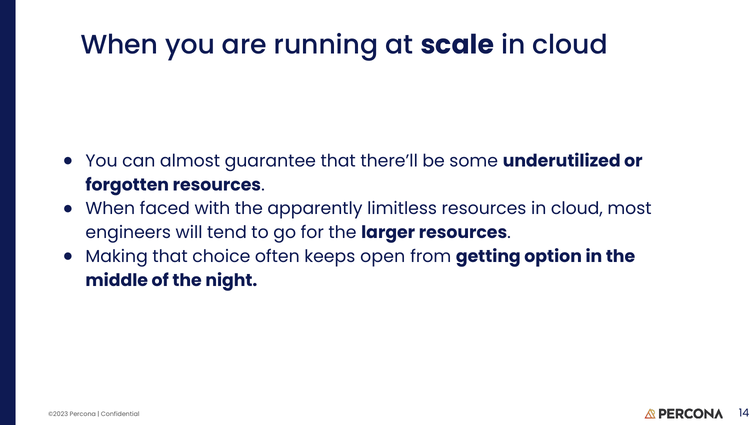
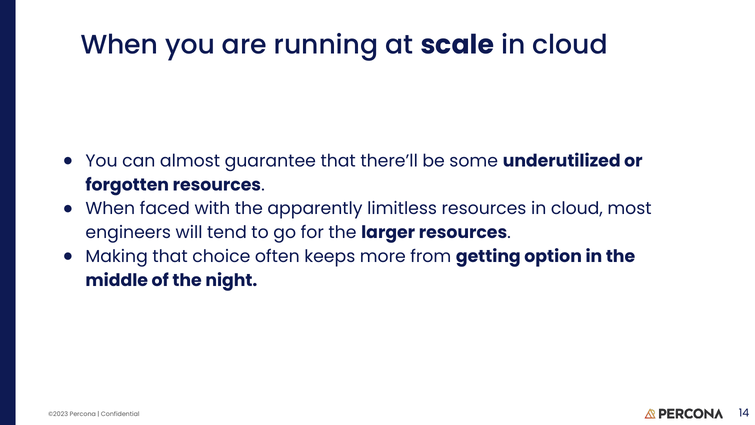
open: open -> more
